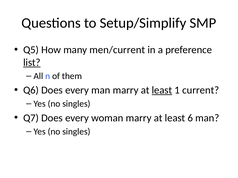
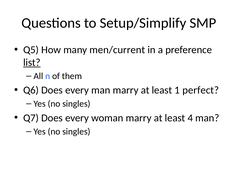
least at (162, 90) underline: present -> none
current: current -> perfect
6: 6 -> 4
